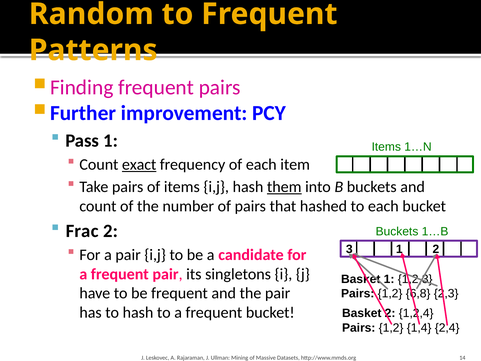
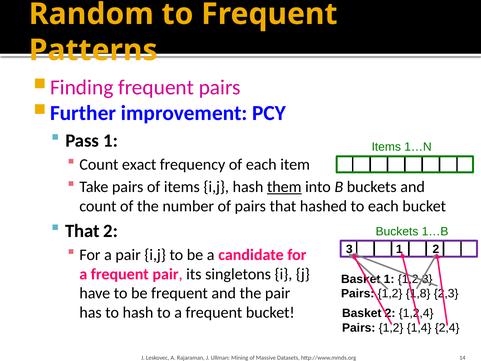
exact underline: present -> none
Frac at (82, 231): Frac -> That
6,8: 6,8 -> 1,8
